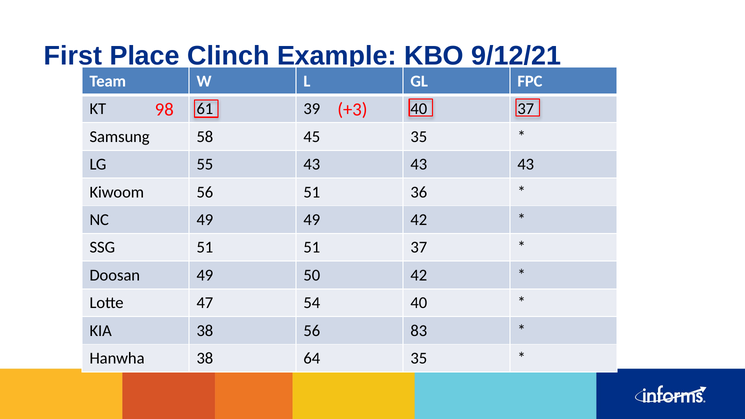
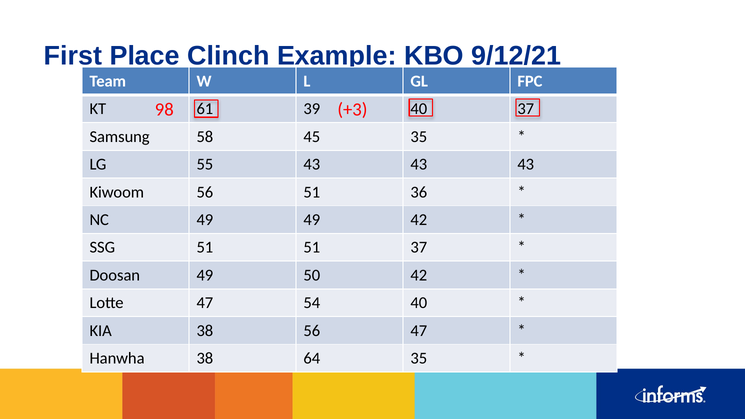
56 83: 83 -> 47
